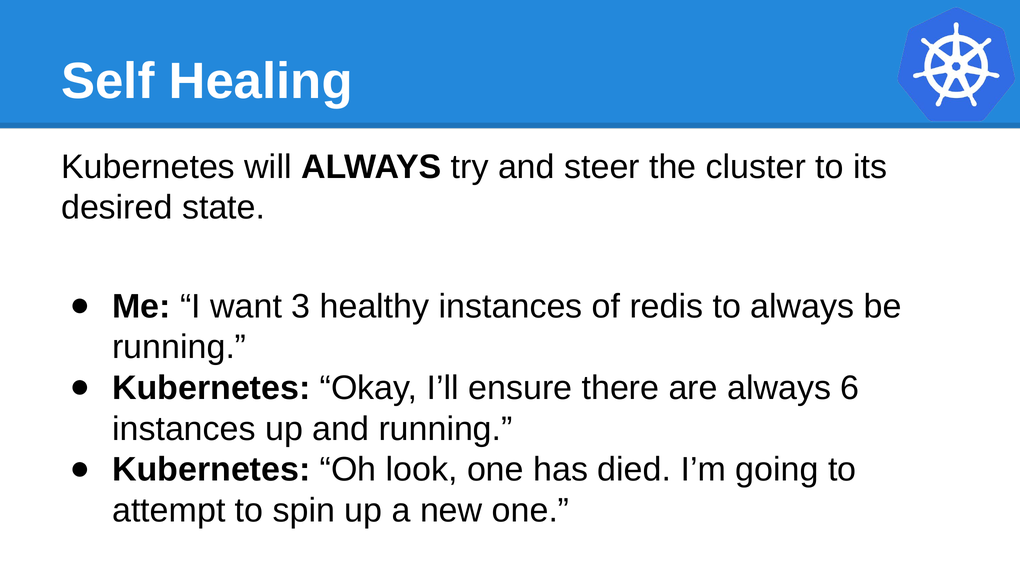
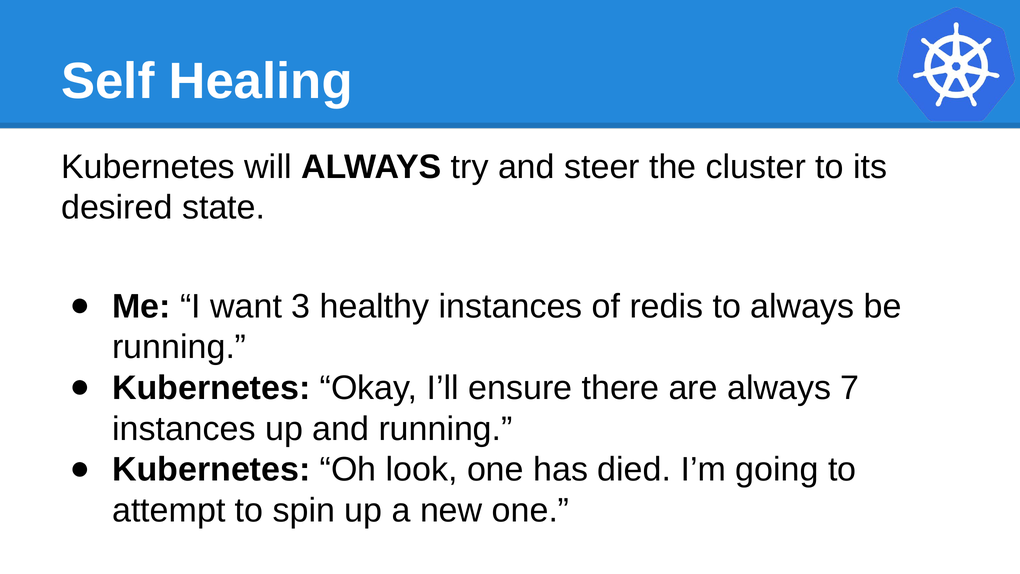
6: 6 -> 7
